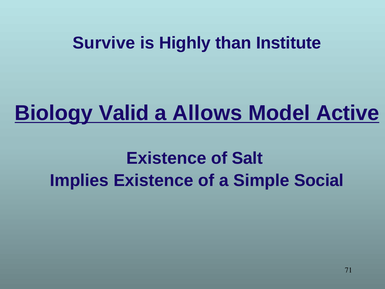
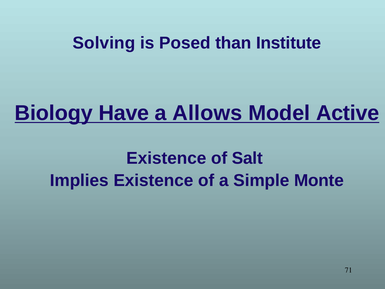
Survive: Survive -> Solving
Highly: Highly -> Posed
Valid: Valid -> Have
Social: Social -> Monte
